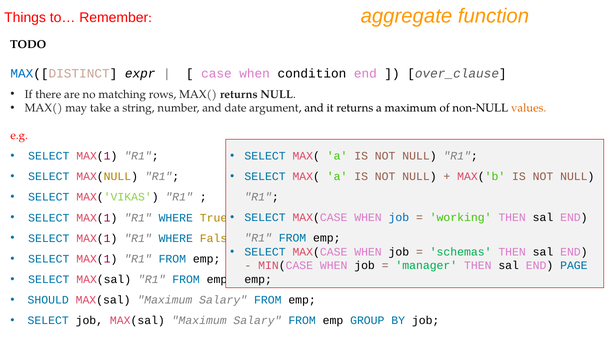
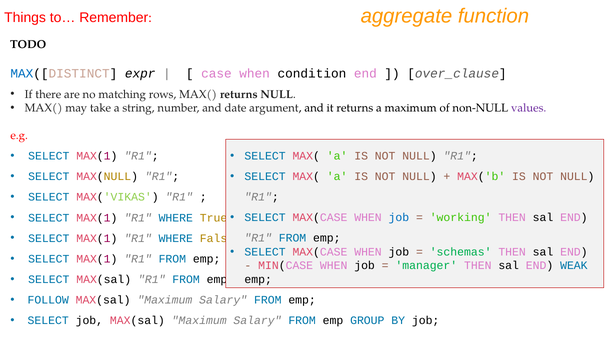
values colour: orange -> purple
PAGE: PAGE -> WEAK
SHOULD: SHOULD -> FOLLOW
